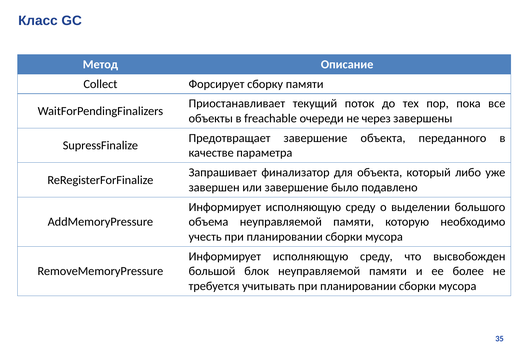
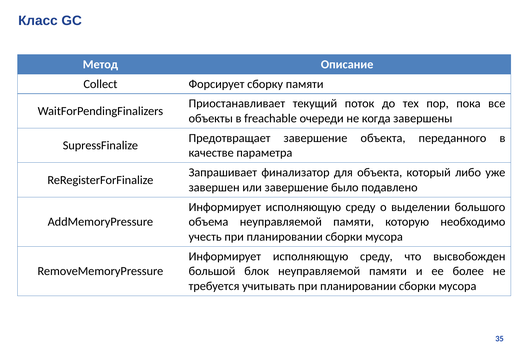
через: через -> когда
